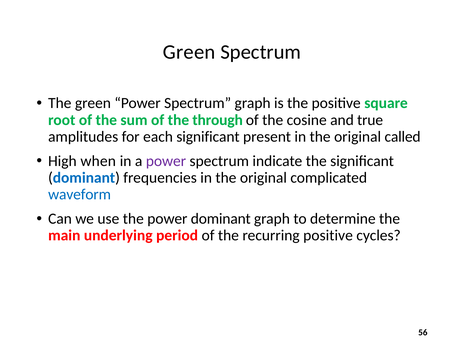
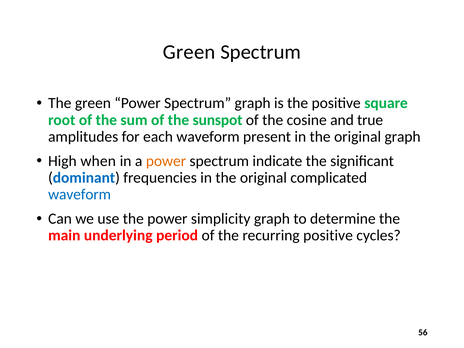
through: through -> sunspot
each significant: significant -> waveform
original called: called -> graph
power at (166, 161) colour: purple -> orange
power dominant: dominant -> simplicity
